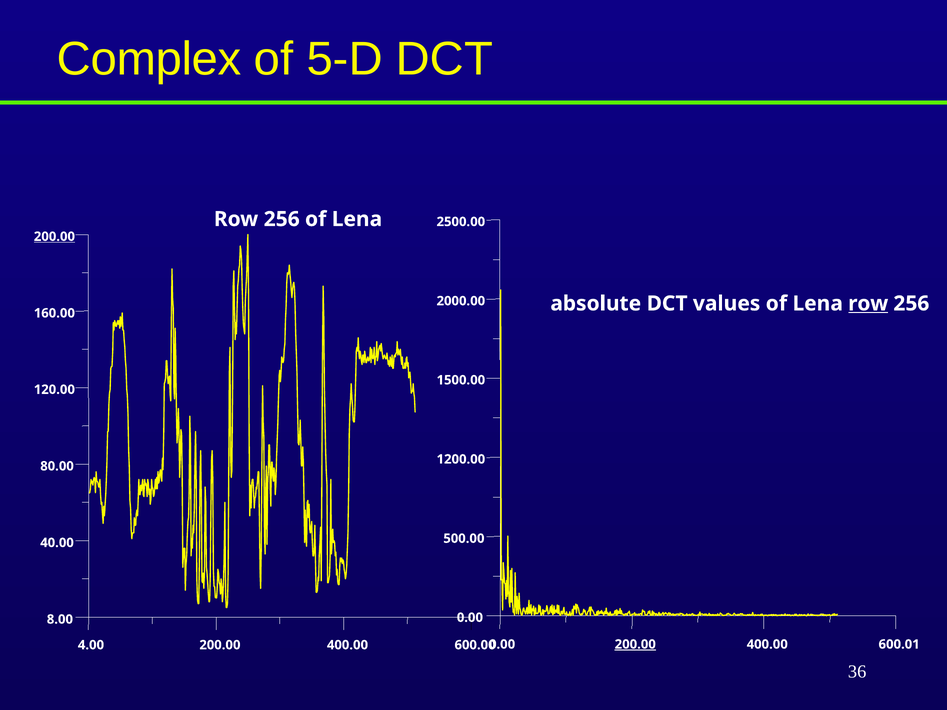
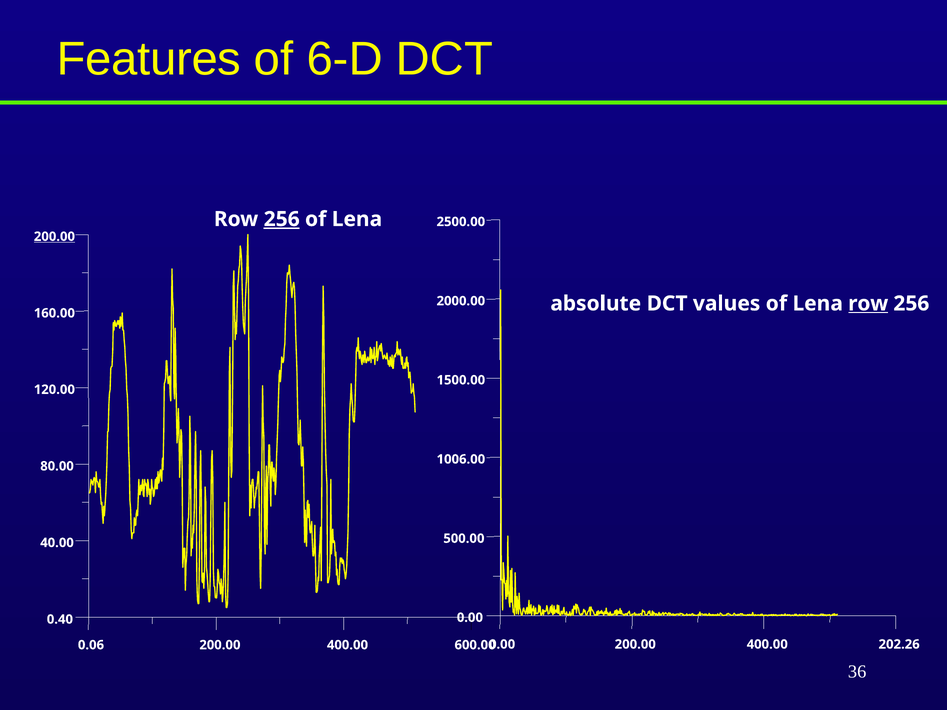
Complex: Complex -> Features
5-D: 5-D -> 6-D
256 at (282, 219) underline: none -> present
1200.00: 1200.00 -> 1006.00
8.00: 8.00 -> 0.40
200.00 at (635, 645) underline: present -> none
600.01: 600.01 -> 202.26
4.00: 4.00 -> 0.06
